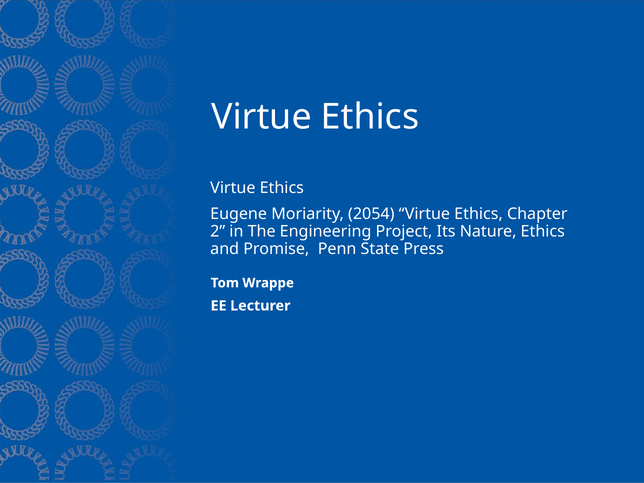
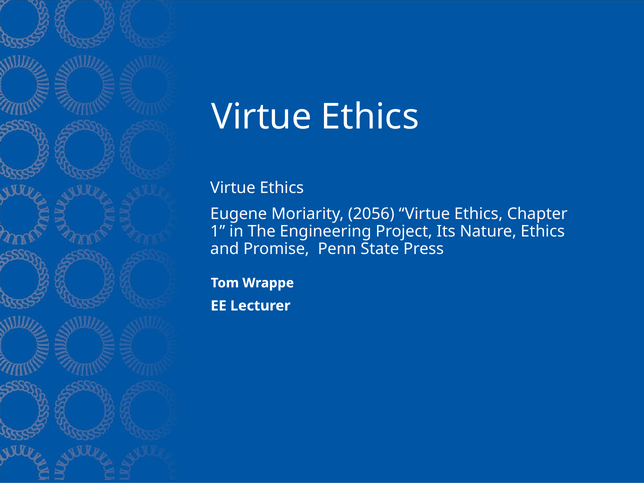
2054: 2054 -> 2056
2: 2 -> 1
